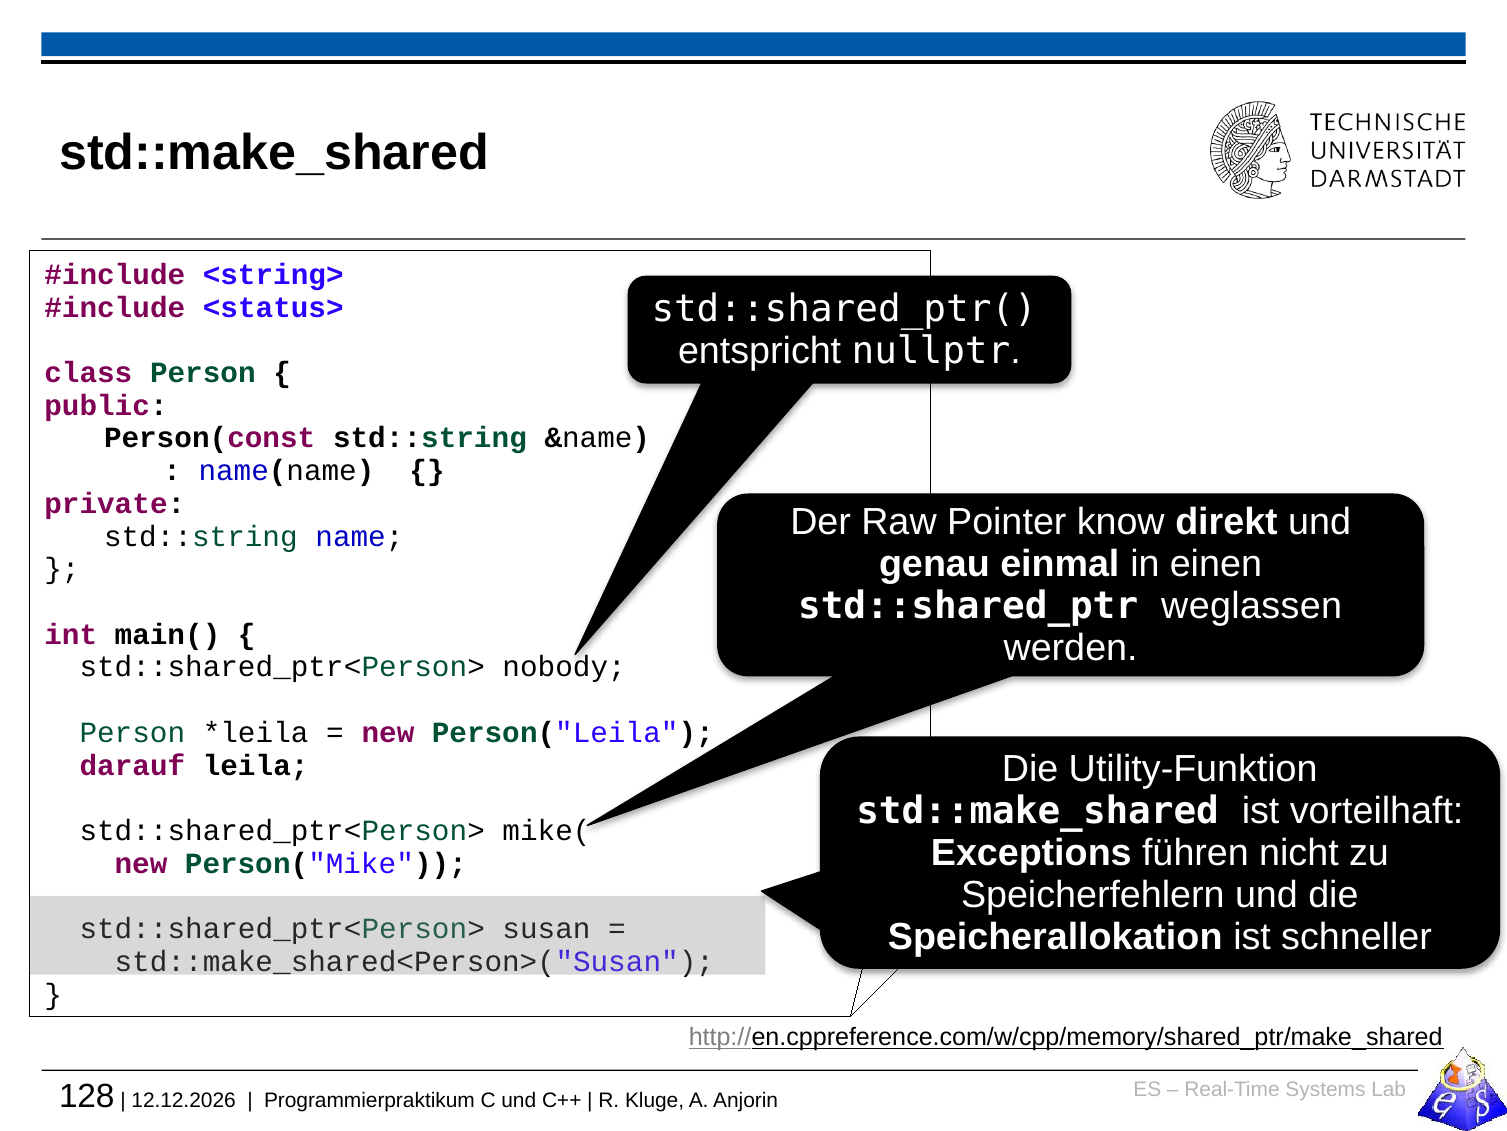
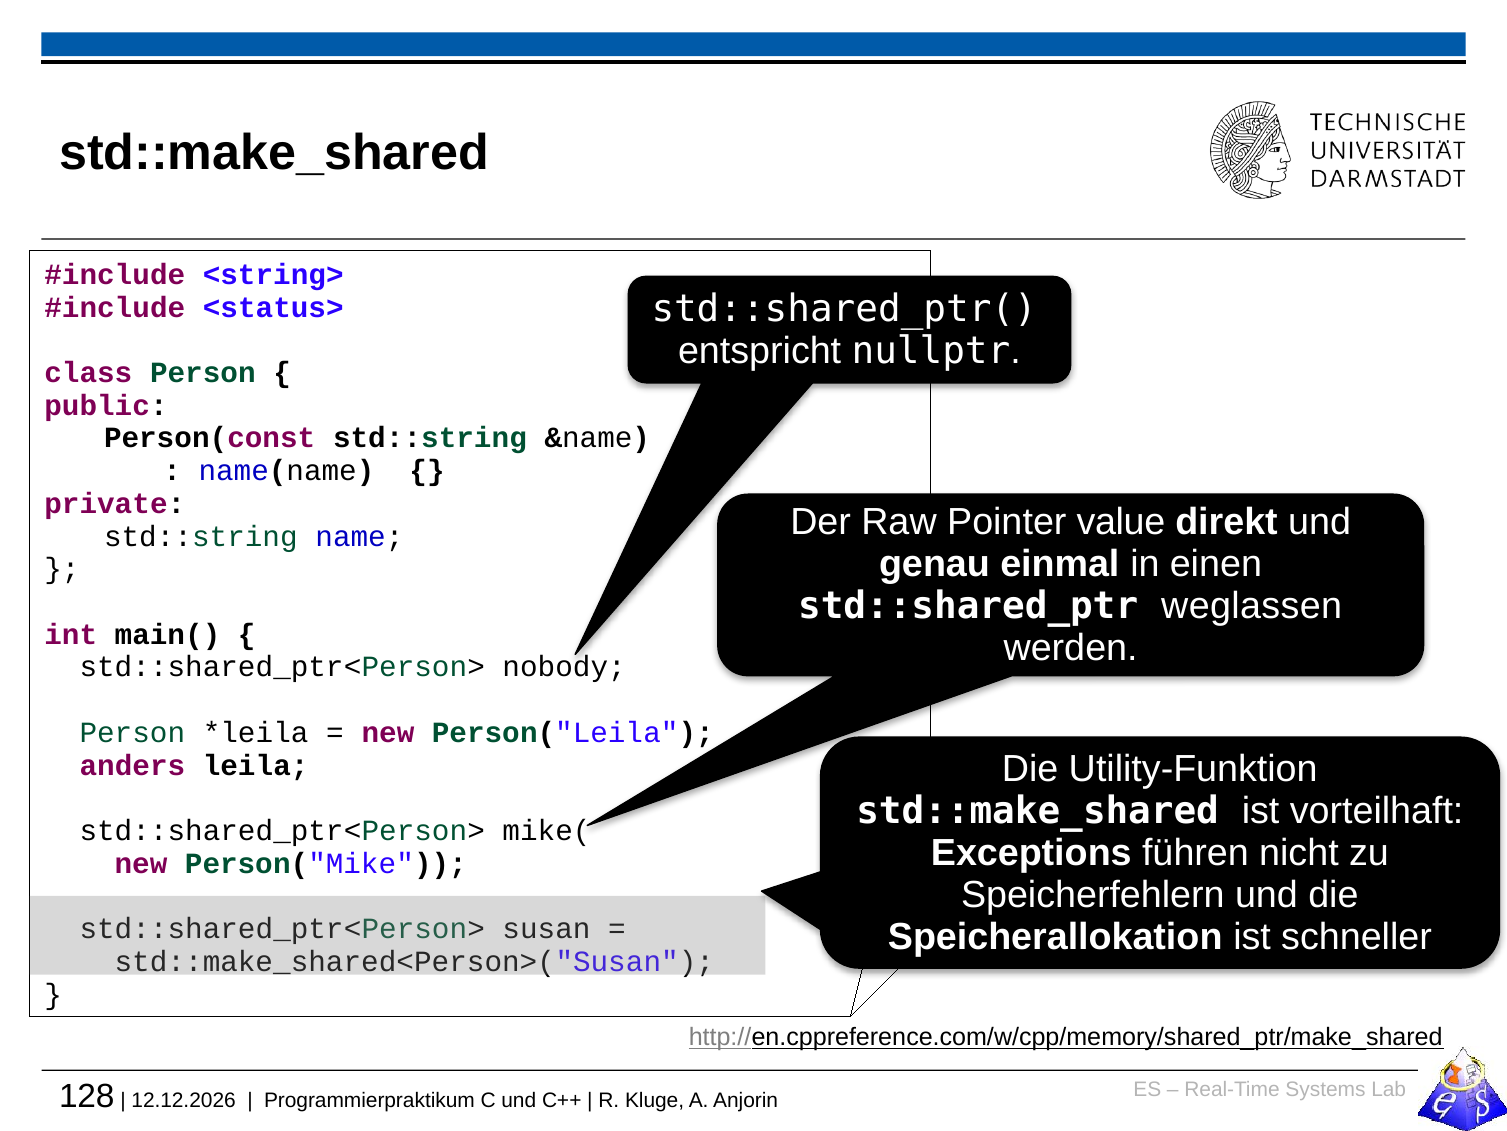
know: know -> value
darauf: darauf -> anders
